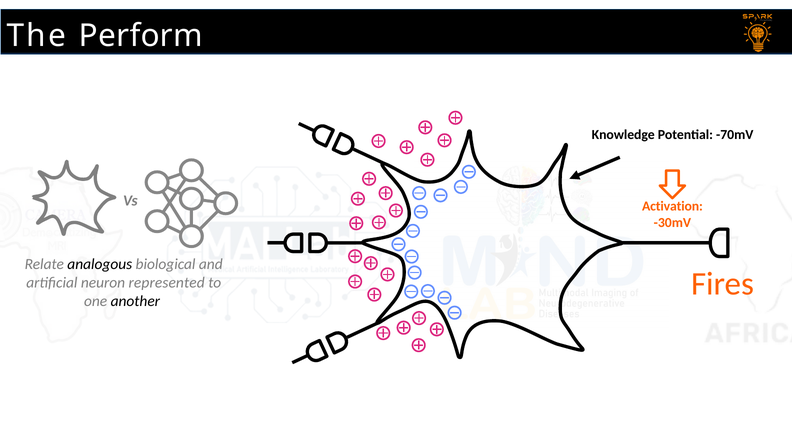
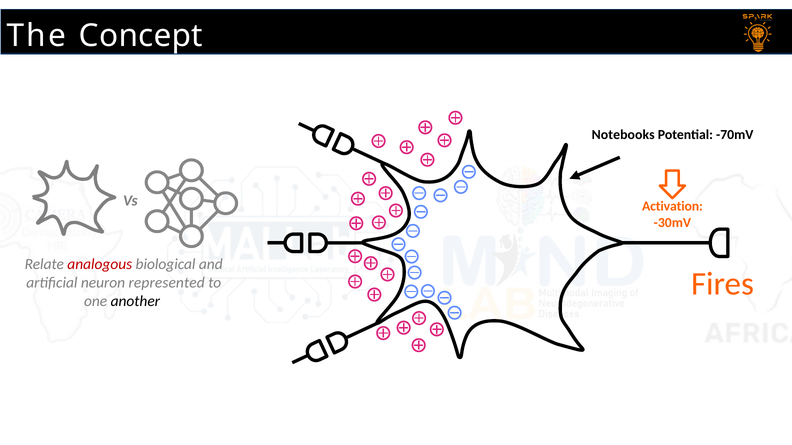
Perform: Perform -> Concept
Knowledge: Knowledge -> Notebooks
analogous colour: black -> red
